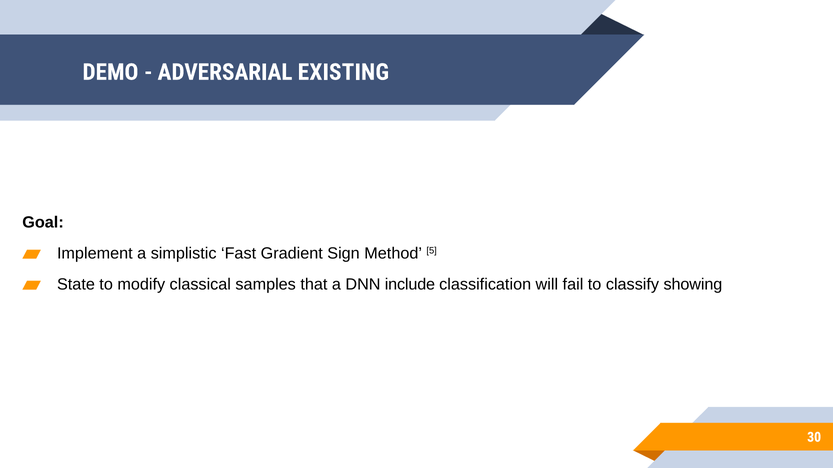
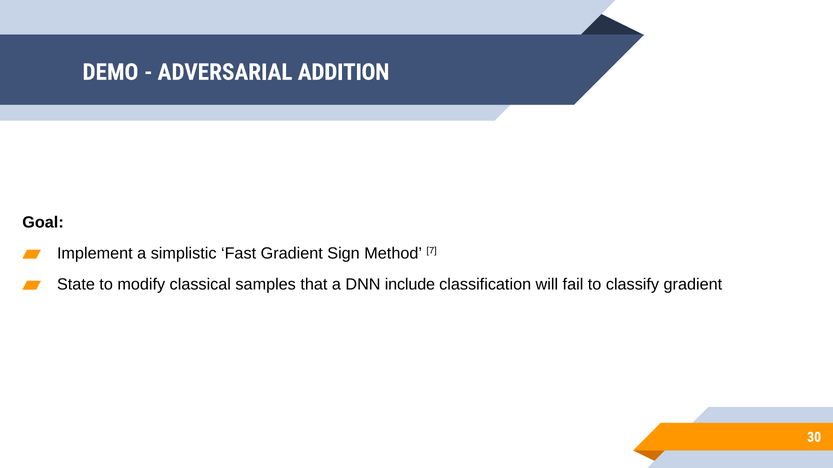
EXISTING: EXISTING -> ADDITION
5: 5 -> 7
classify showing: showing -> gradient
